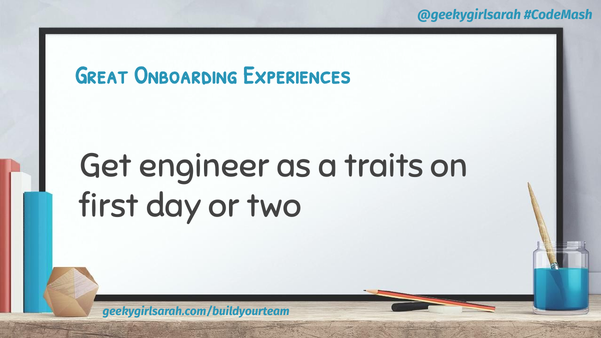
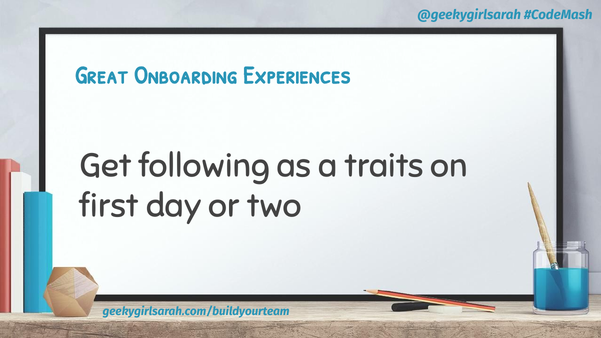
engineer: engineer -> following
